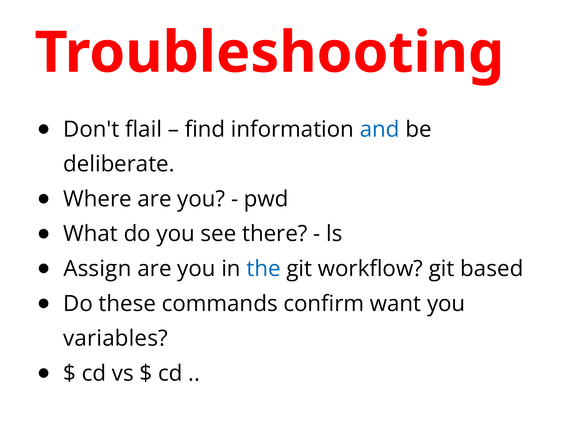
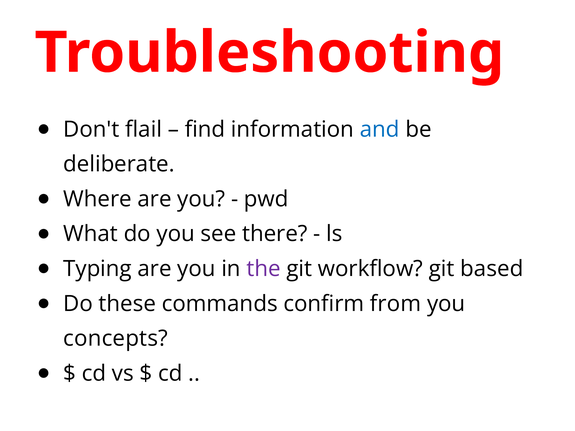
Assign: Assign -> Typing
the colour: blue -> purple
want: want -> from
variables: variables -> concepts
